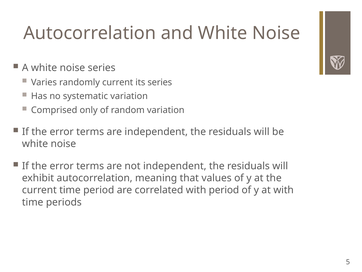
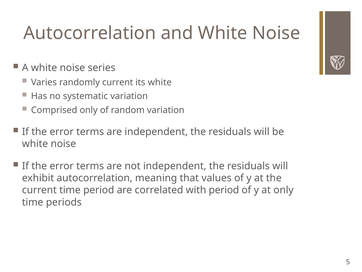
its series: series -> white
at with: with -> only
